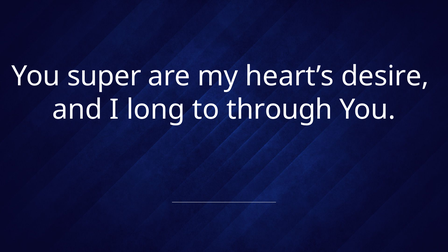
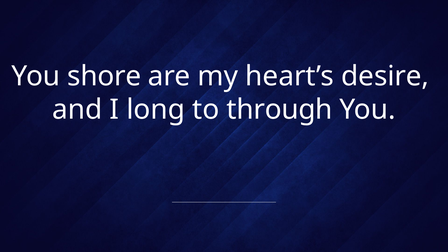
super: super -> shore
